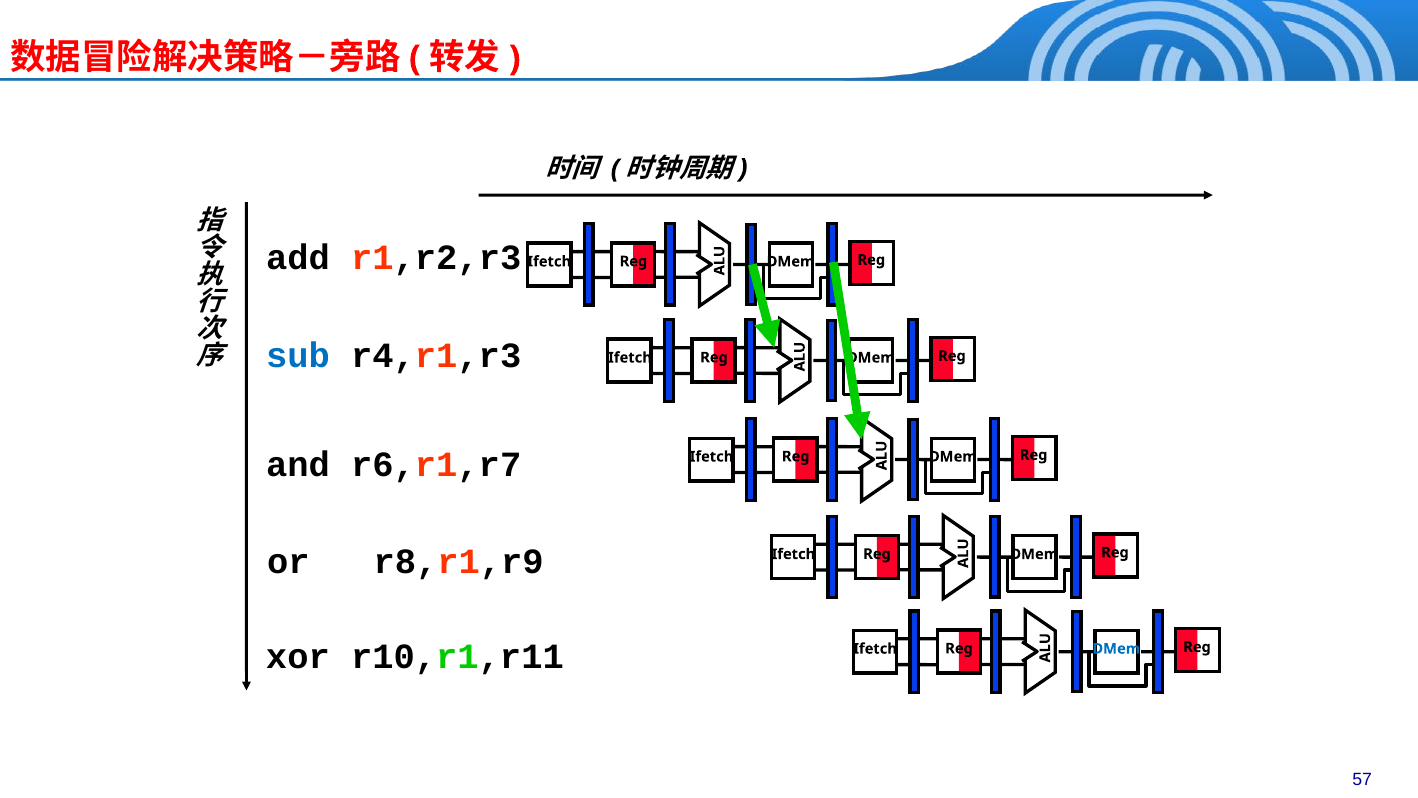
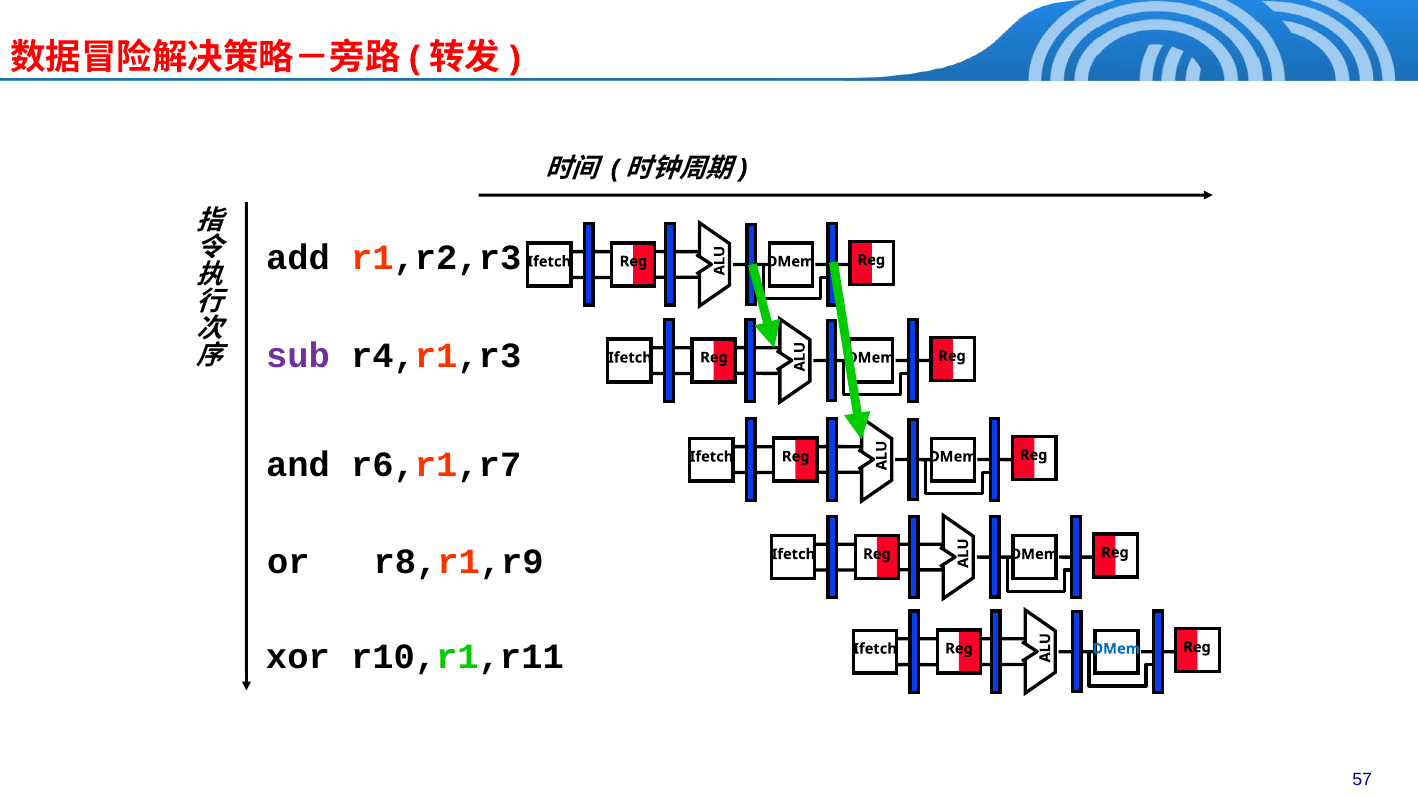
sub colour: blue -> purple
